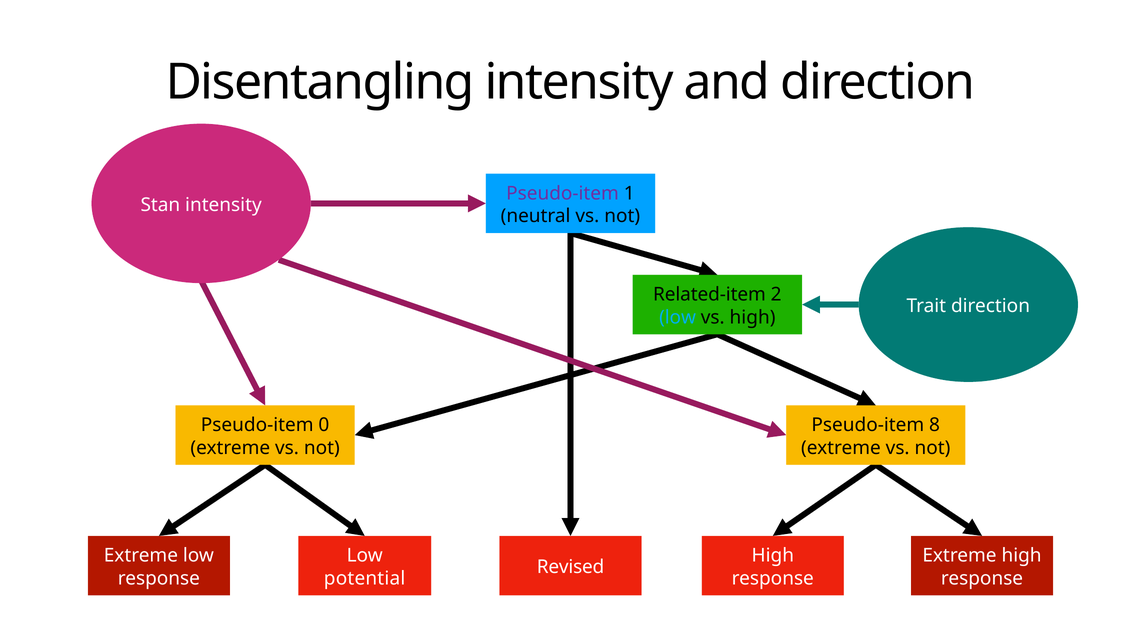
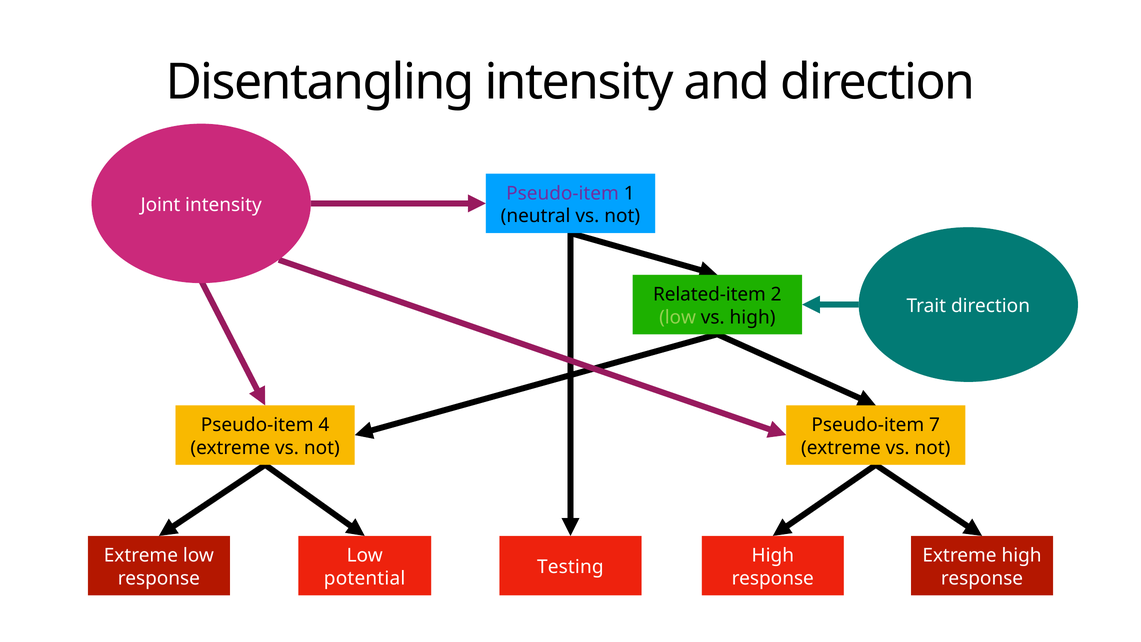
Stan: Stan -> Joint
low at (678, 317) colour: light blue -> light green
0: 0 -> 4
8: 8 -> 7
Revised: Revised -> Testing
